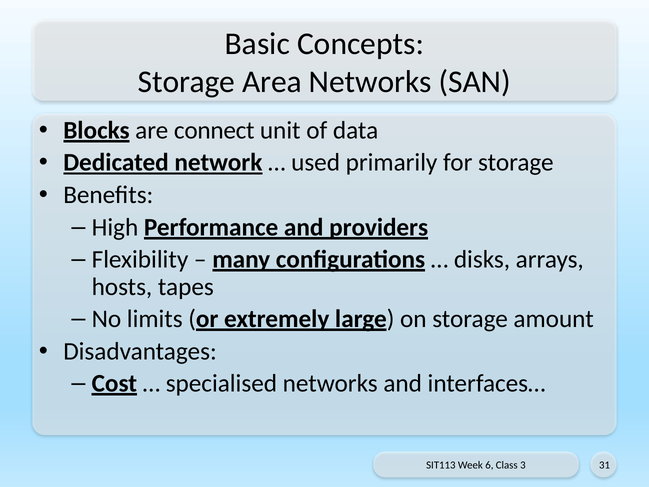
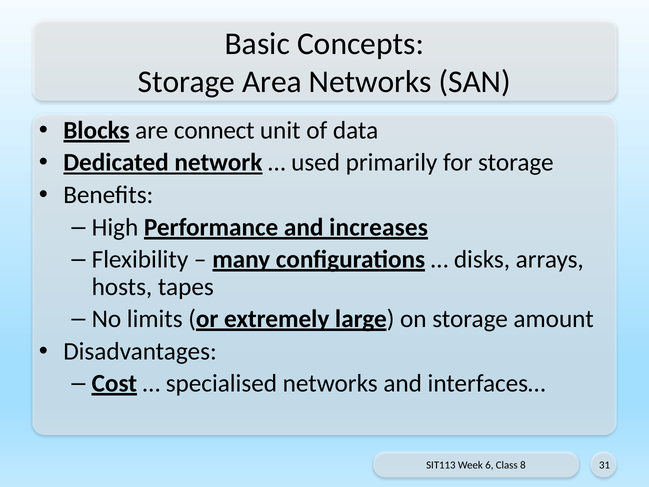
providers: providers -> increases
3: 3 -> 8
